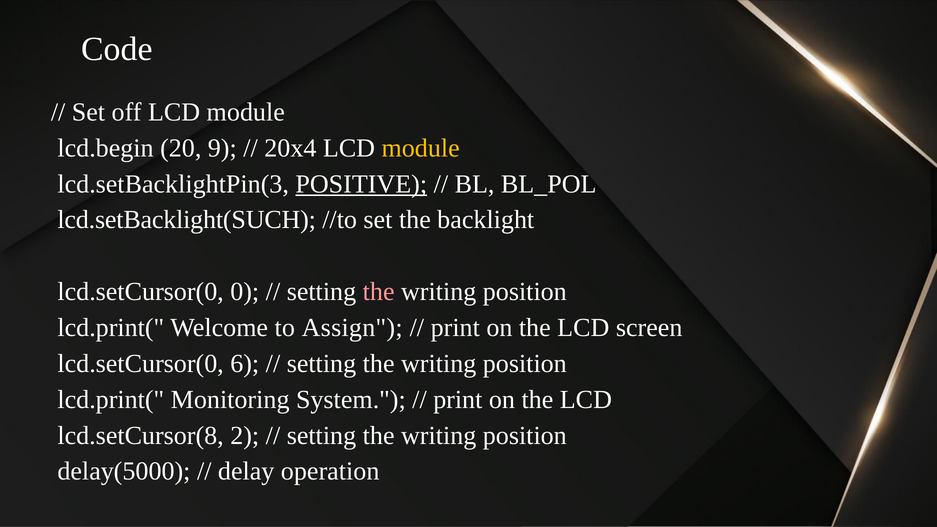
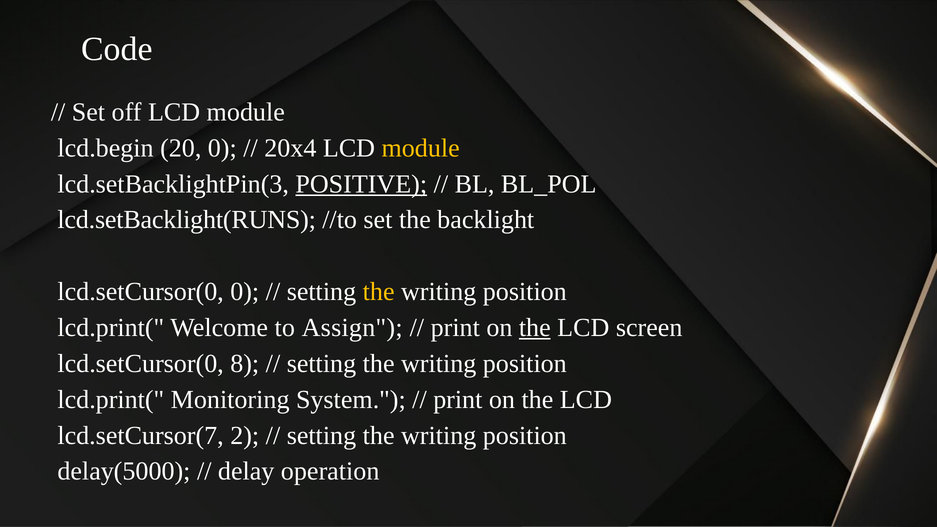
20 9: 9 -> 0
lcd.setBacklight(SUCH: lcd.setBacklight(SUCH -> lcd.setBacklight(RUNS
the at (379, 292) colour: pink -> yellow
the at (535, 328) underline: none -> present
6: 6 -> 8
lcd.setCursor(8: lcd.setCursor(8 -> lcd.setCursor(7
